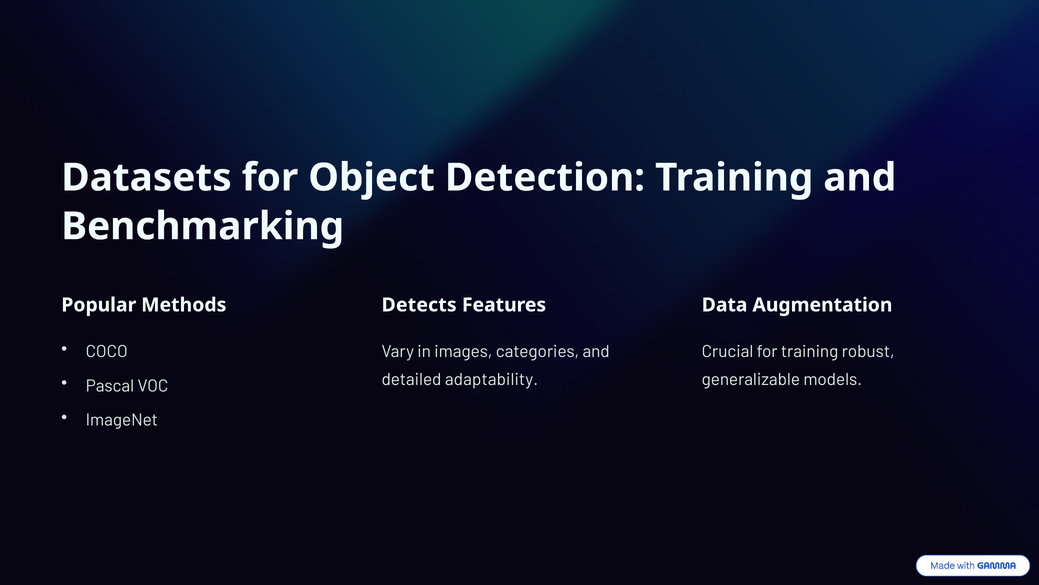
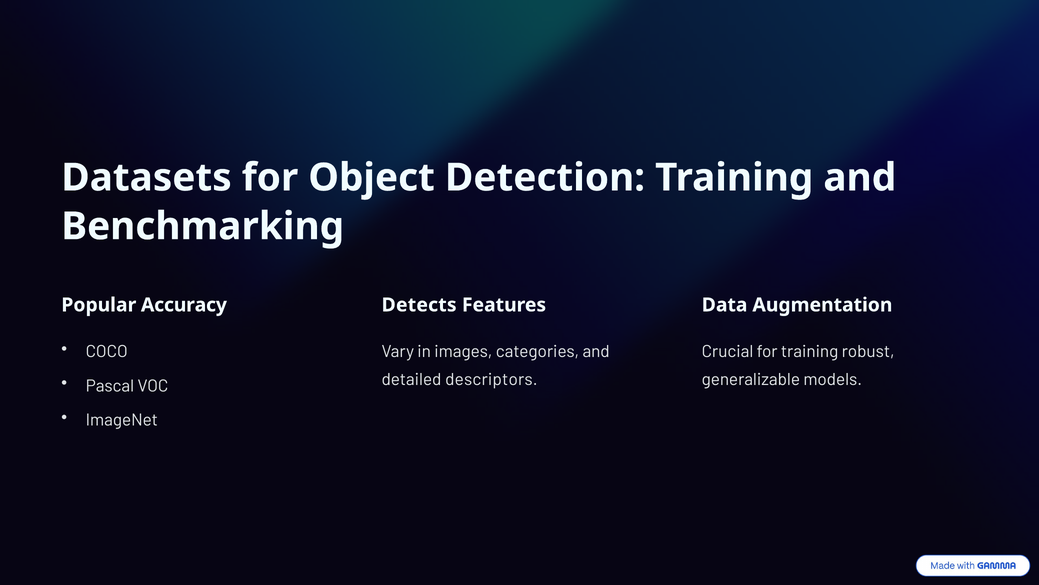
Methods: Methods -> Accuracy
adaptability: adaptability -> descriptors
